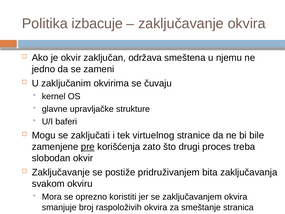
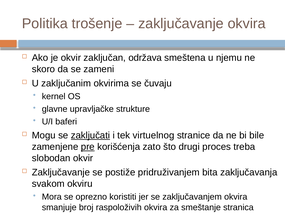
izbacuje: izbacuje -> trošenje
jedno: jedno -> skoro
zaključati underline: none -> present
